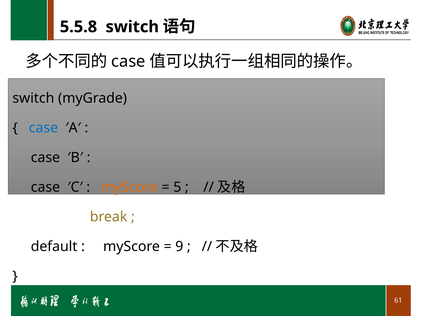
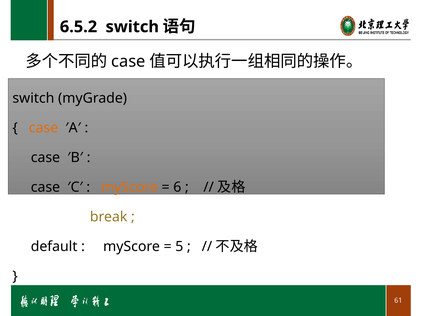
5.5.8: 5.5.8 -> 6.5.2
case at (43, 128) colour: blue -> orange
5: 5 -> 6
9: 9 -> 5
